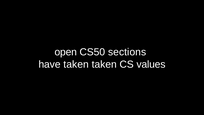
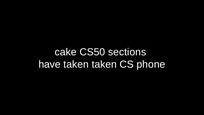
open: open -> cake
values: values -> phone
